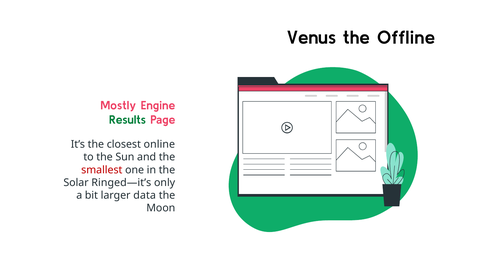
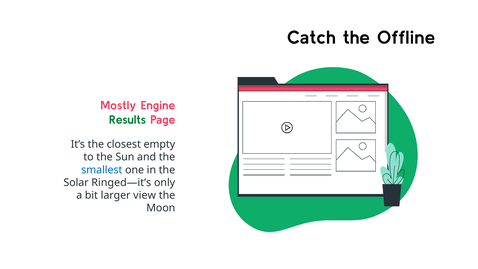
Venus: Venus -> Catch
online: online -> empty
smallest colour: red -> blue
data: data -> view
